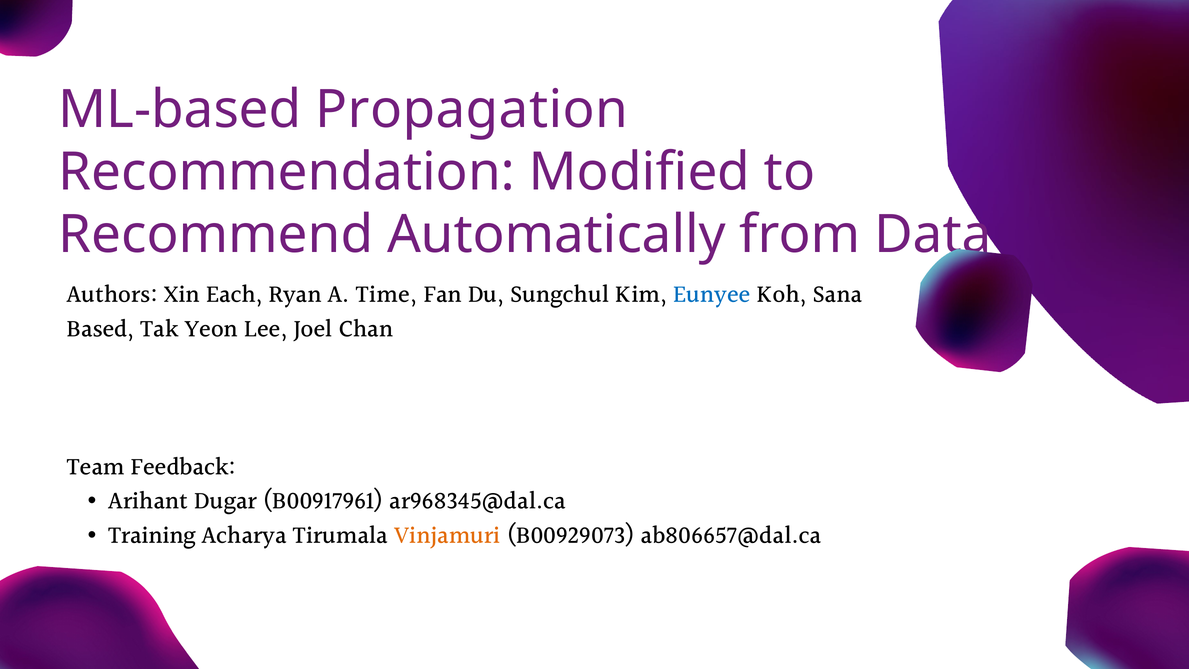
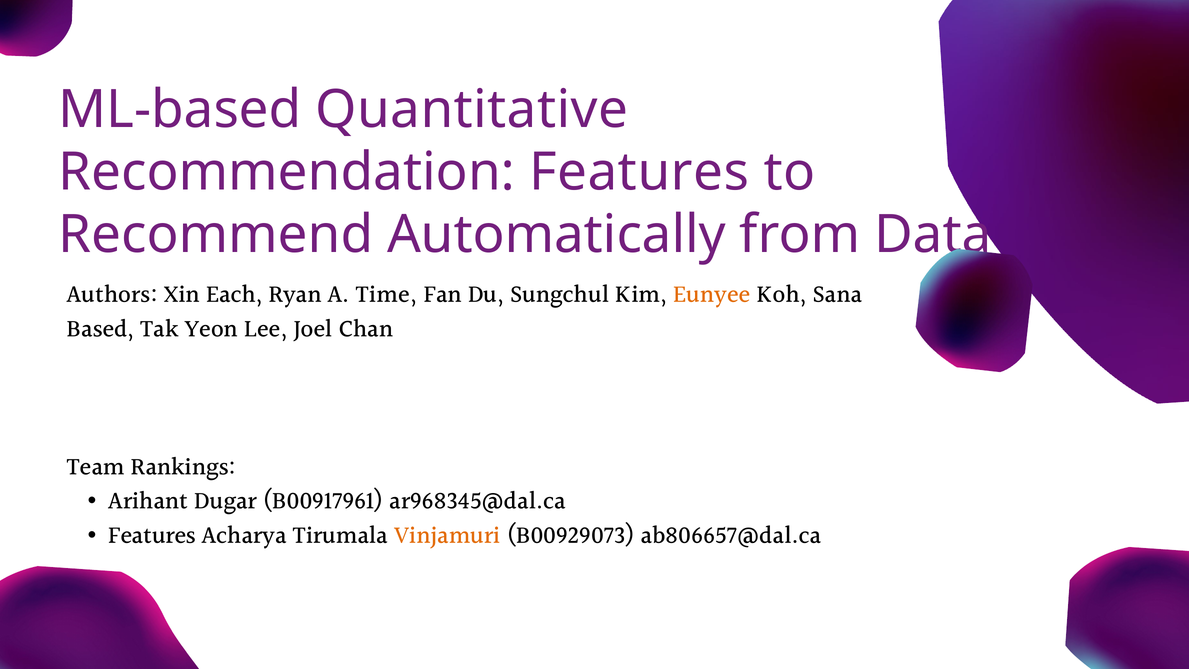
Propagation: Propagation -> Quantitative
Recommendation Modified: Modified -> Features
Eunyee colour: blue -> orange
Feedback: Feedback -> Rankings
Training at (152, 536): Training -> Features
